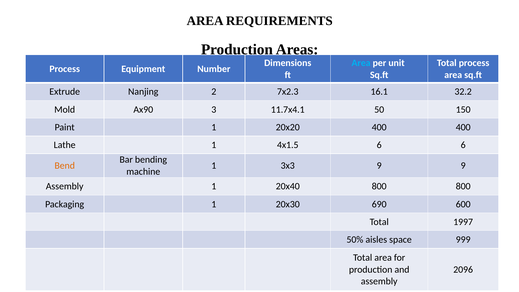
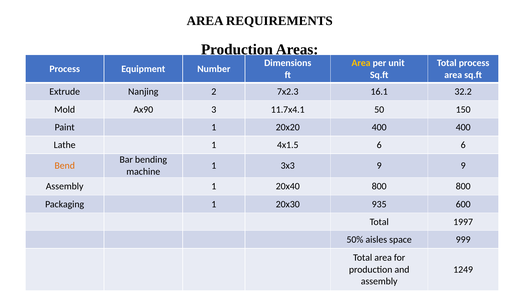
Area at (361, 63) colour: light blue -> yellow
690: 690 -> 935
2096: 2096 -> 1249
